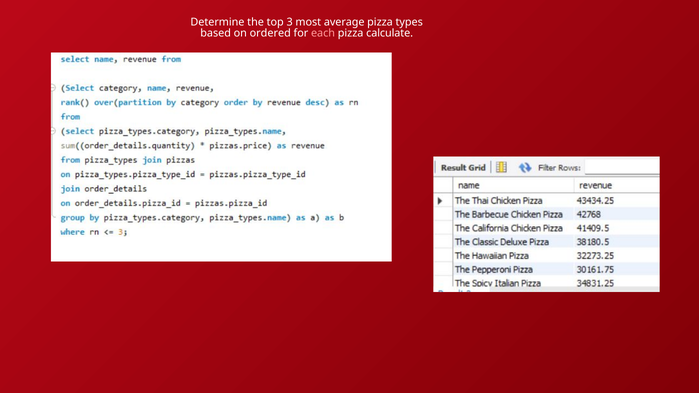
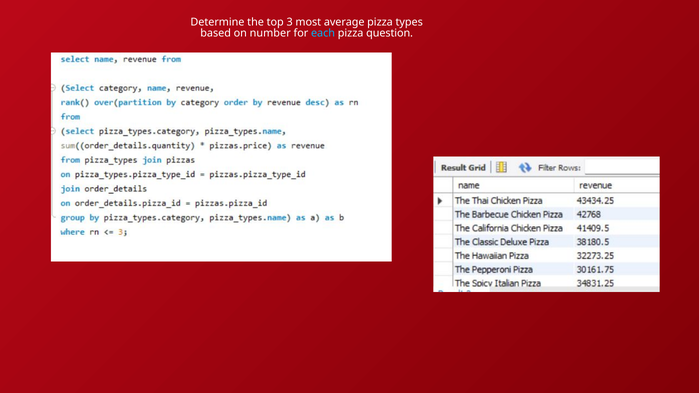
ordered: ordered -> number
each colour: pink -> light blue
calculate: calculate -> question
